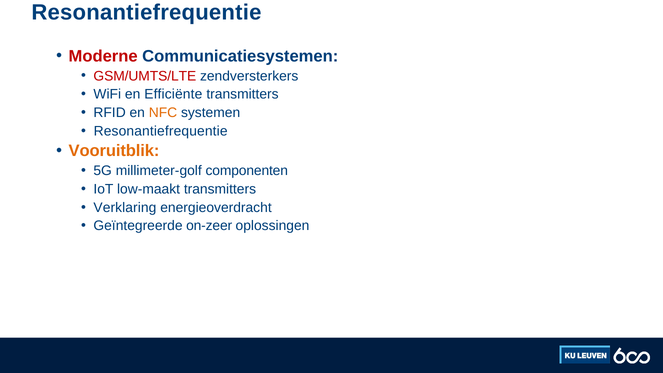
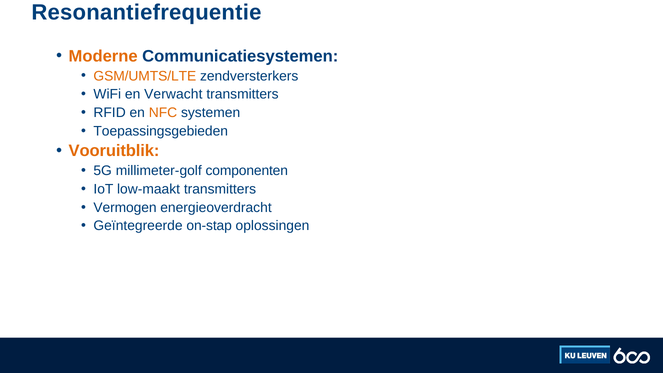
Moderne colour: red -> orange
GSM/UMTS/LTE colour: red -> orange
Efficiënte: Efficiënte -> Verwacht
Resonantiefrequentie at (161, 131): Resonantiefrequentie -> Toepassingsgebieden
Verklaring: Verklaring -> Vermogen
on-zeer: on-zeer -> on-stap
